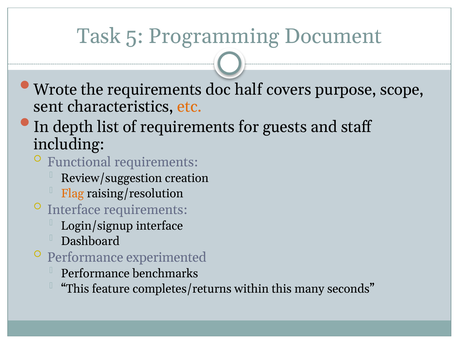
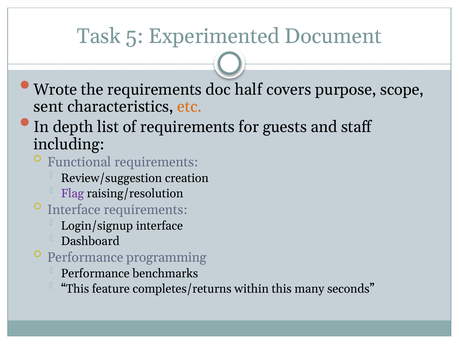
Programming: Programming -> Experimented
Flag colour: orange -> purple
experimented: experimented -> programming
